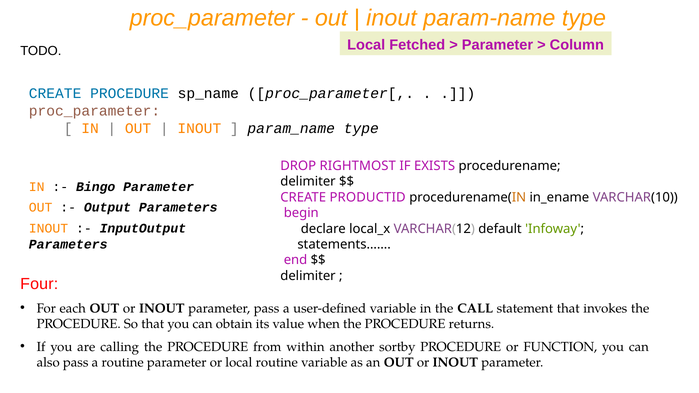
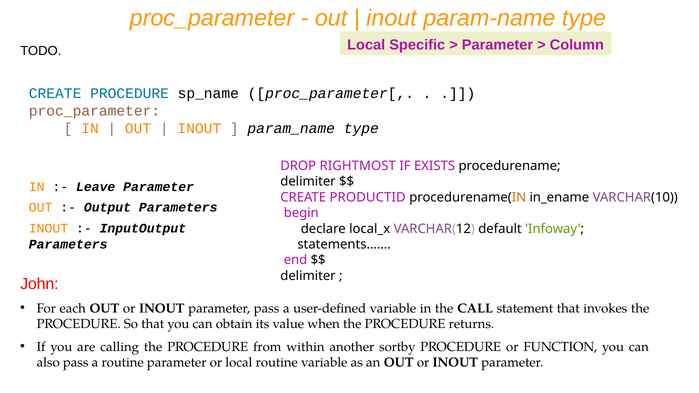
Fetched: Fetched -> Specific
Bingo: Bingo -> Leave
Four: Four -> John
